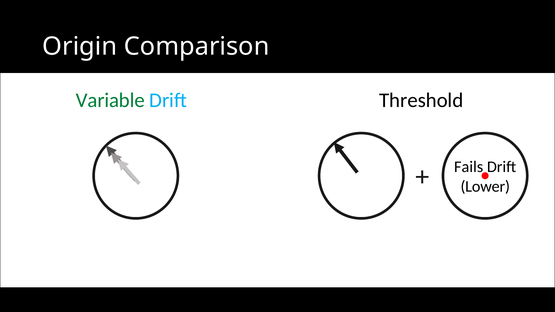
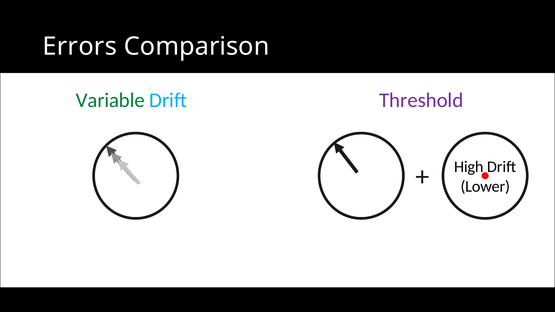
Origin: Origin -> Errors
Threshold colour: black -> purple
Fails: Fails -> High
